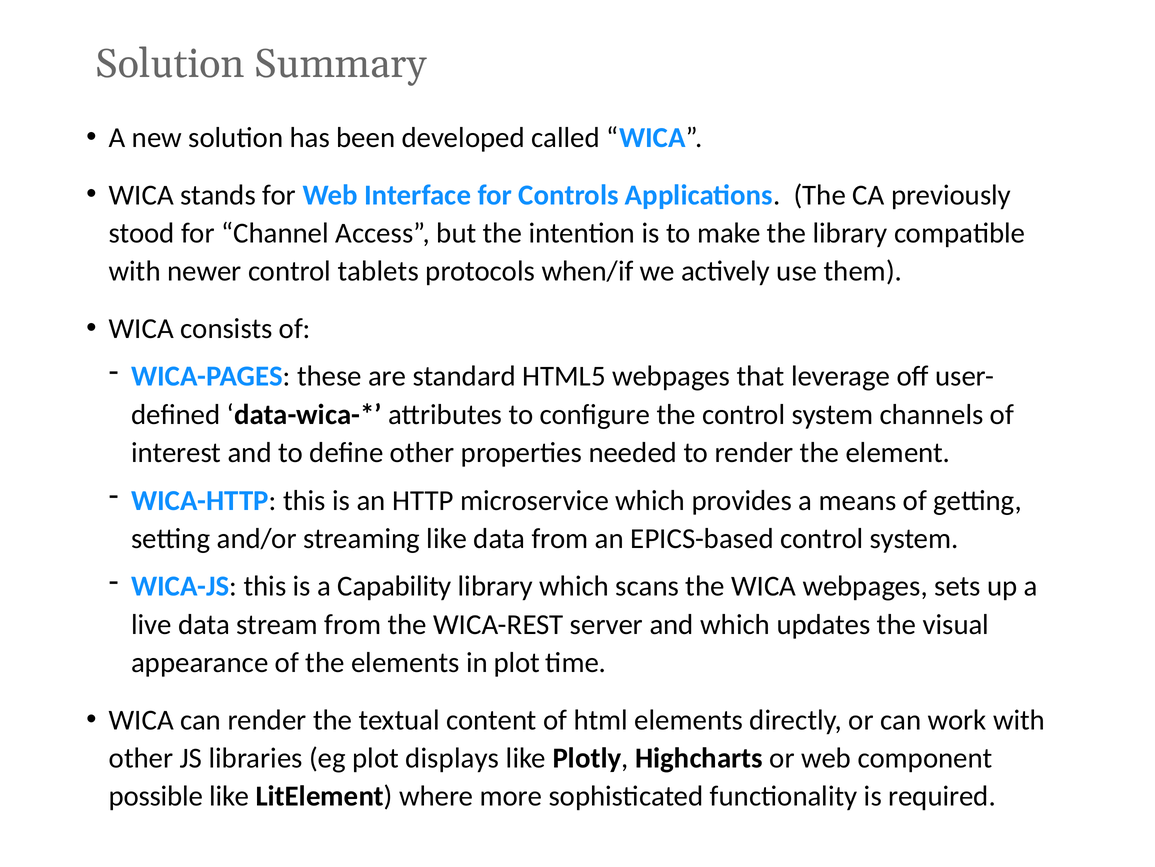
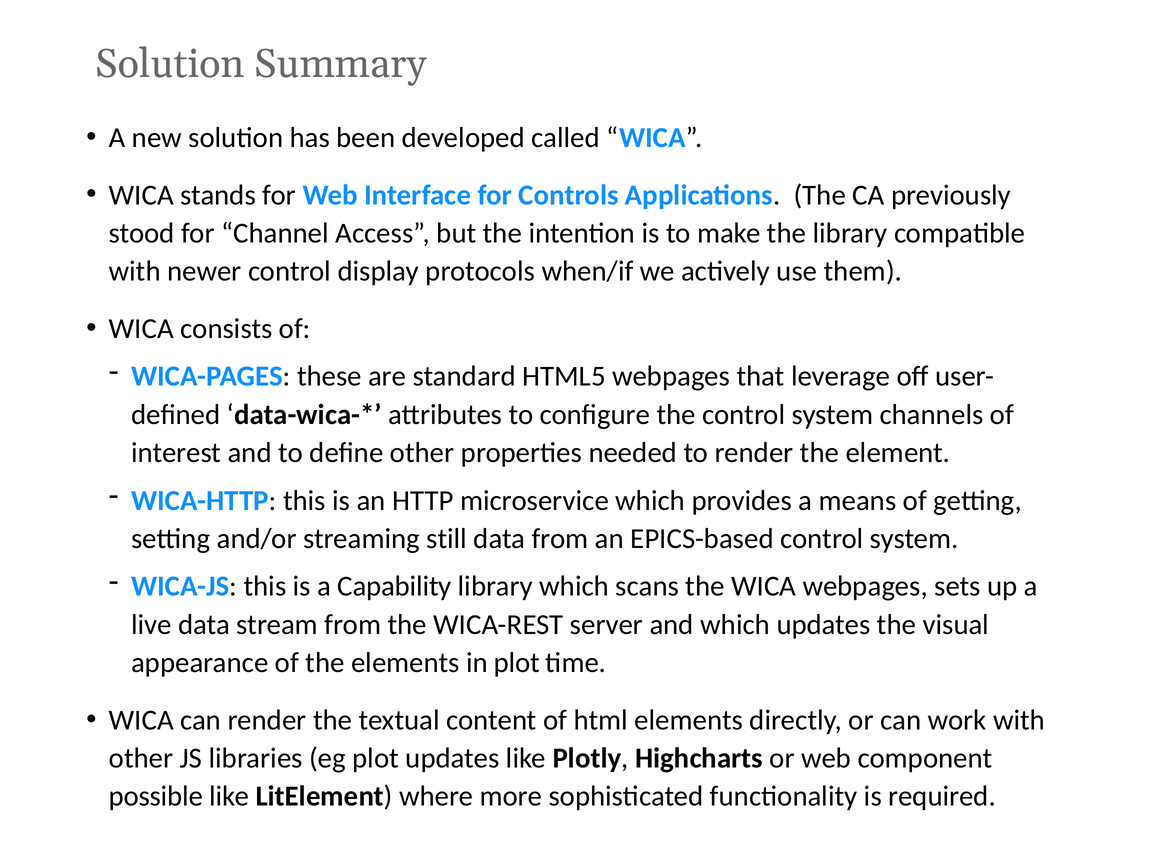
tablets: tablets -> display
streaming like: like -> still
plot displays: displays -> updates
